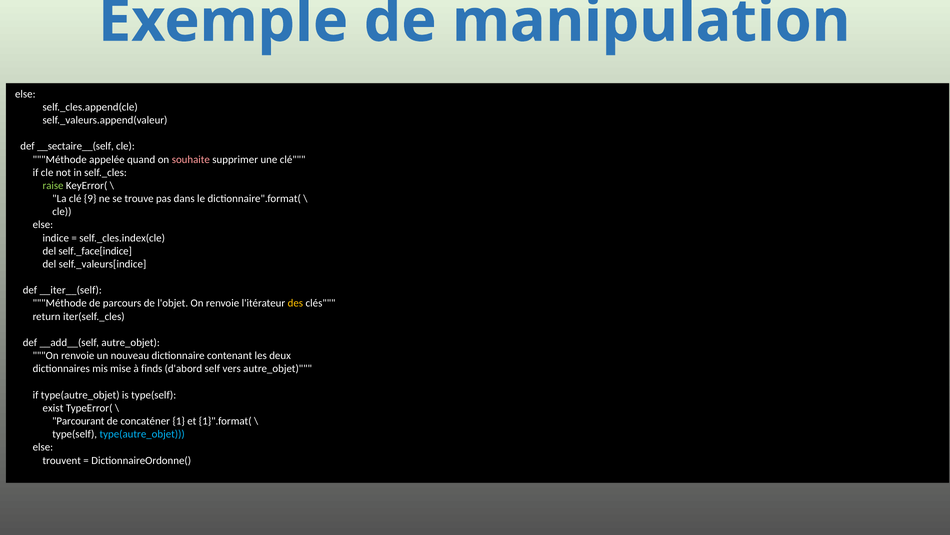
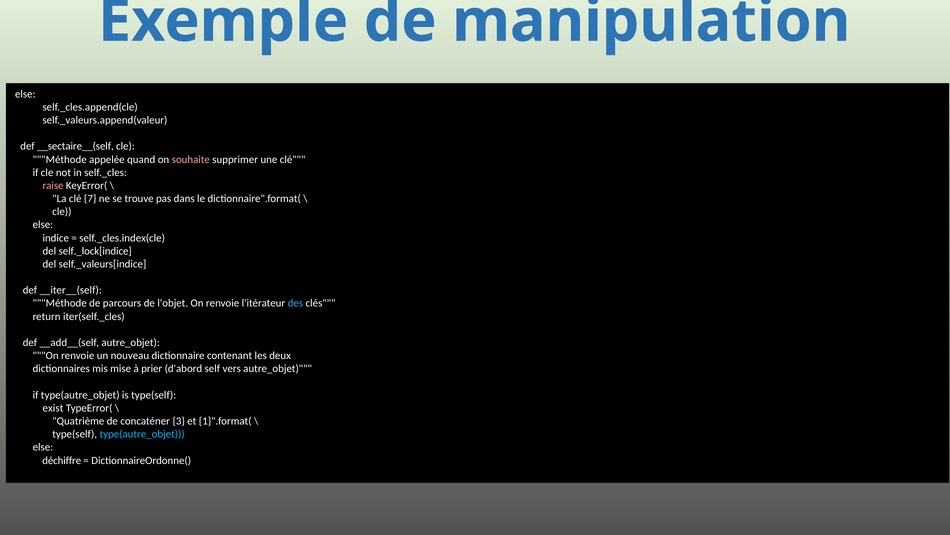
raise colour: light green -> pink
9: 9 -> 7
self._face[indice: self._face[indice -> self._lock[indice
des colour: yellow -> light blue
finds: finds -> prier
Parcourant: Parcourant -> Quatrième
1: 1 -> 3
trouvent: trouvent -> déchiffre
